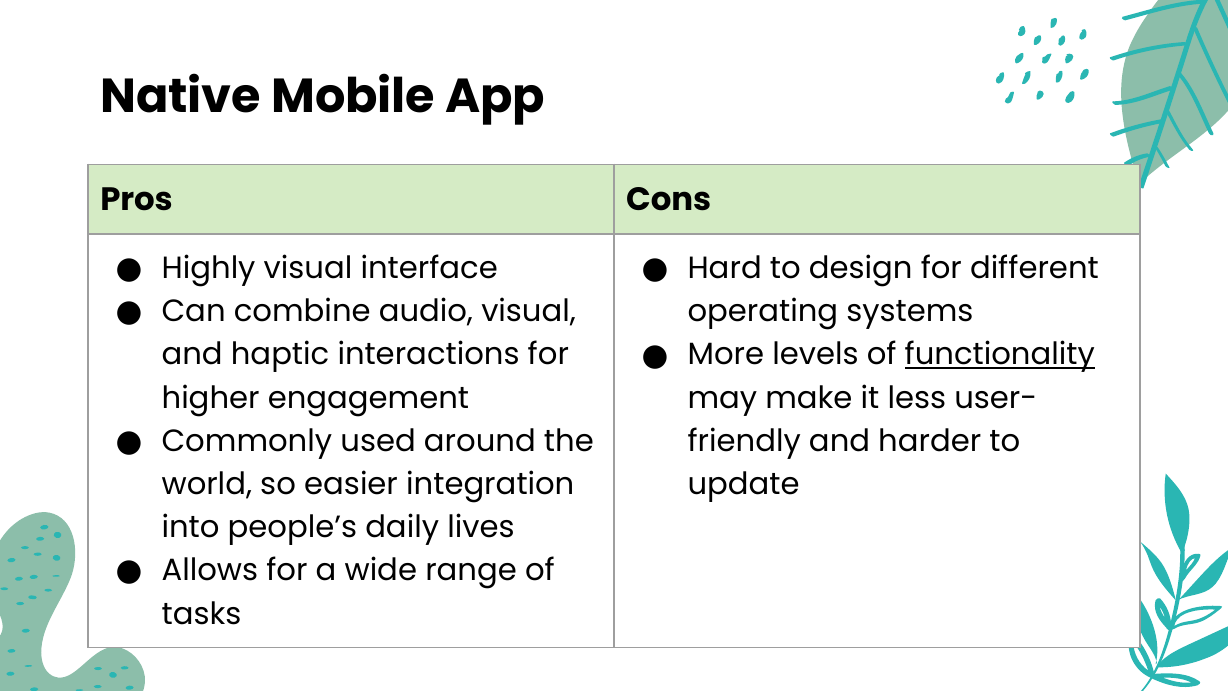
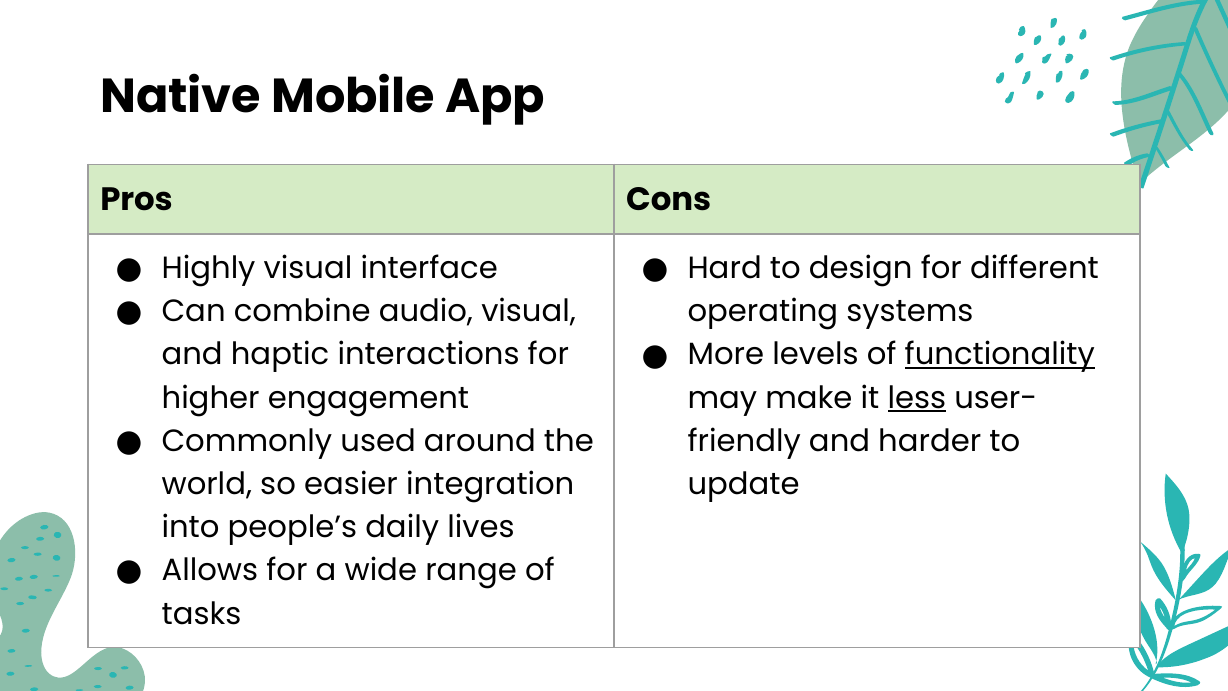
less underline: none -> present
